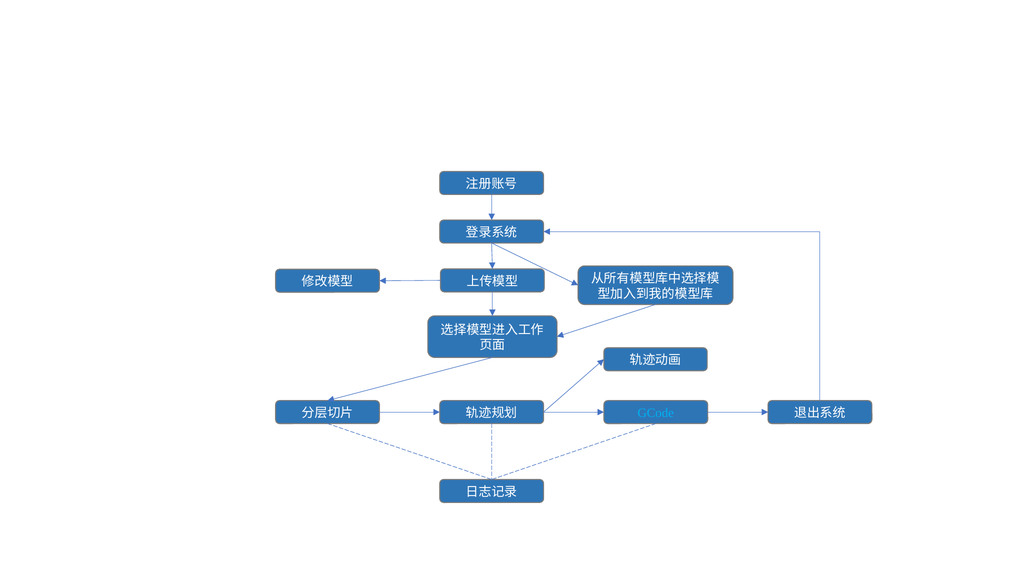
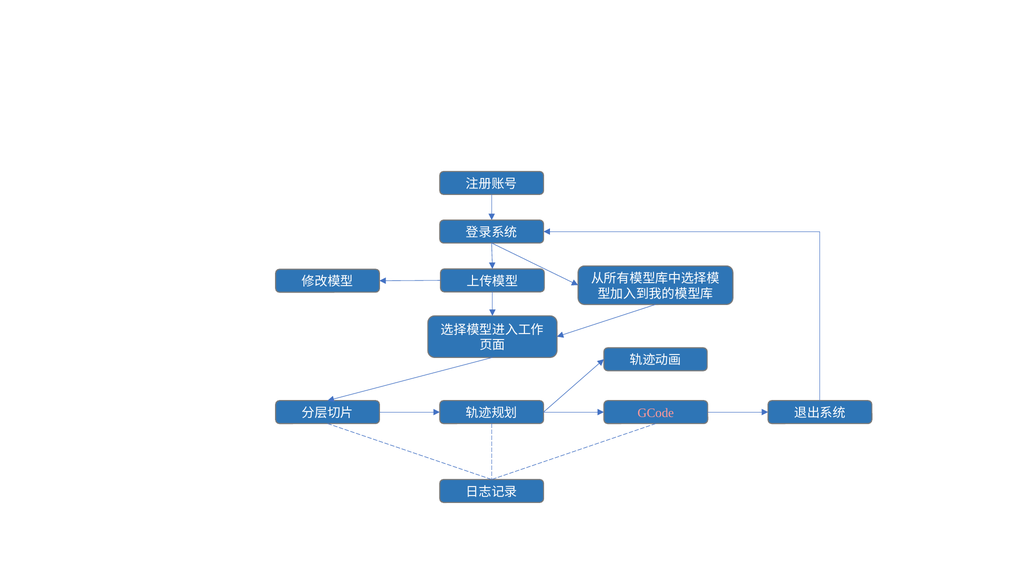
GCode colour: light blue -> pink
